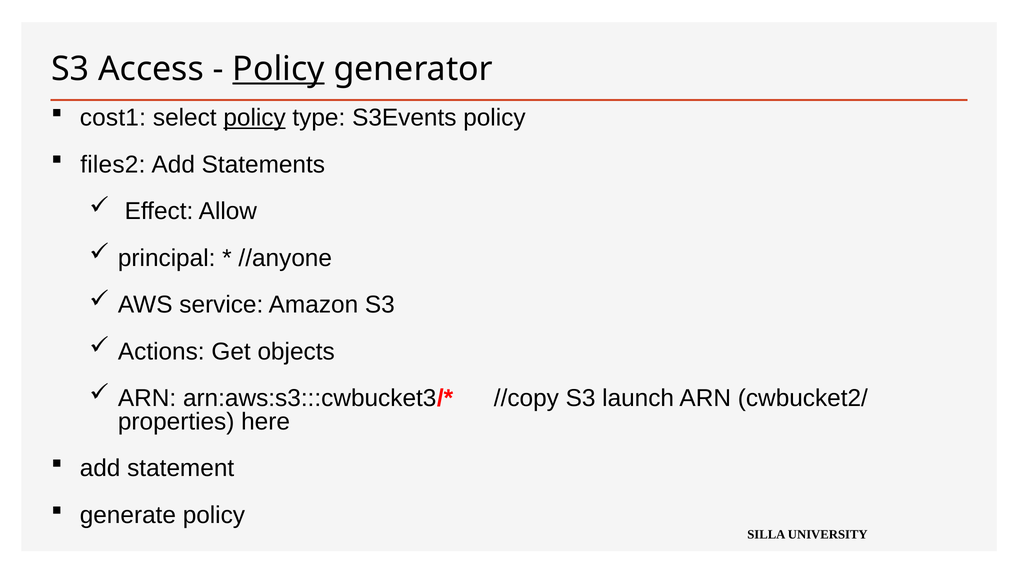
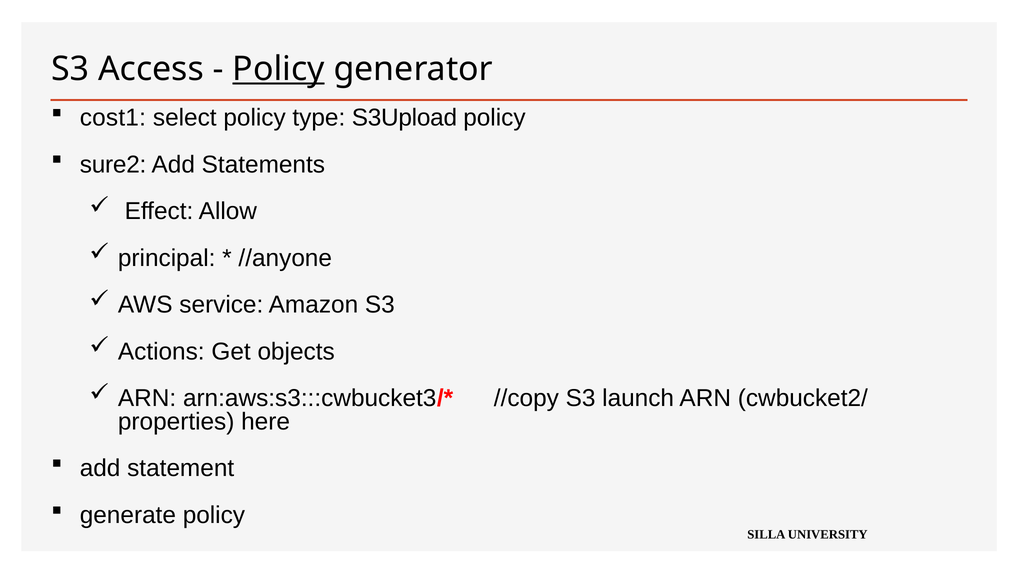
policy at (255, 118) underline: present -> none
S3Events: S3Events -> S3Upload
files2: files2 -> sure2
